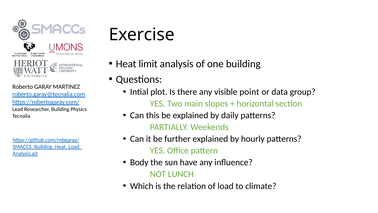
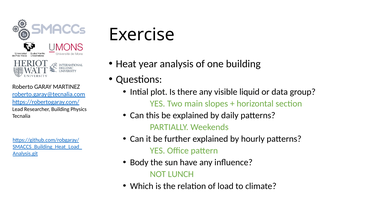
limit: limit -> year
point: point -> liquid
